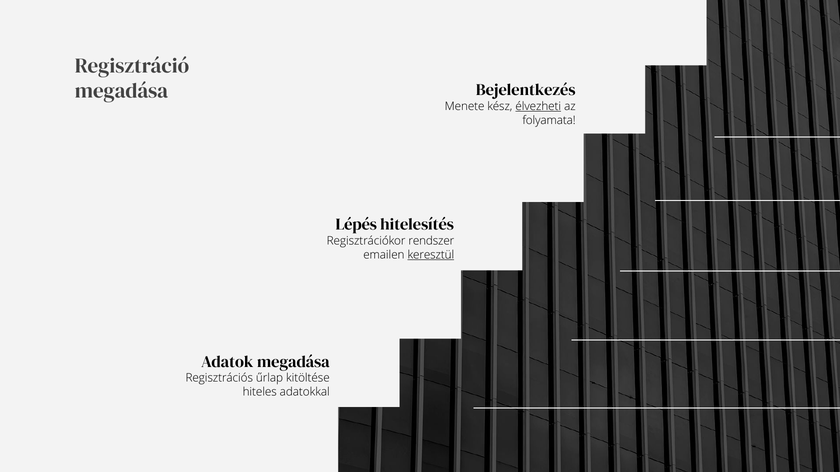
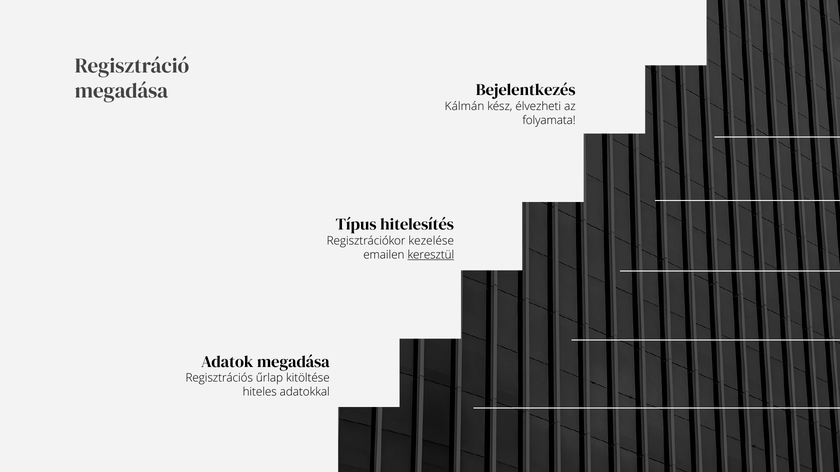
Menete: Menete -> Kálmán
élvezheti underline: present -> none
Lépés: Lépés -> Típus
rendszer: rendszer -> kezelése
